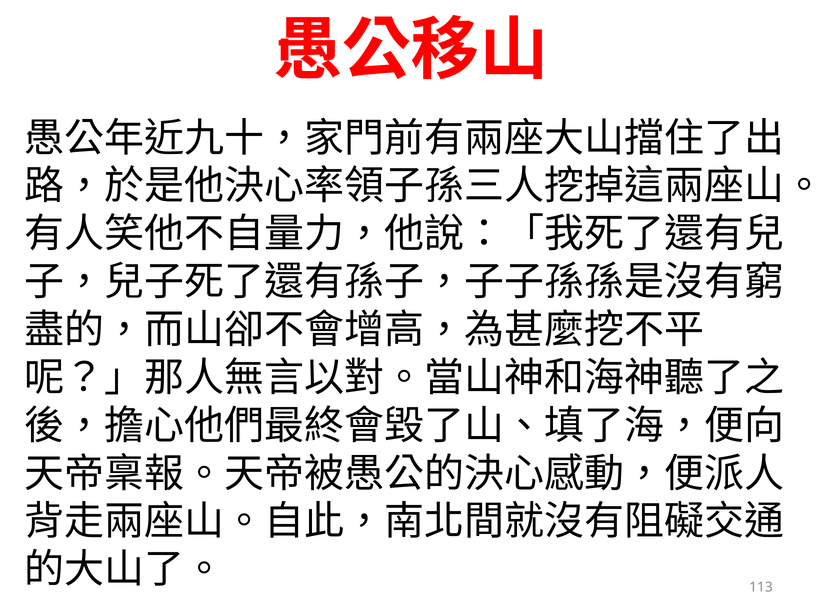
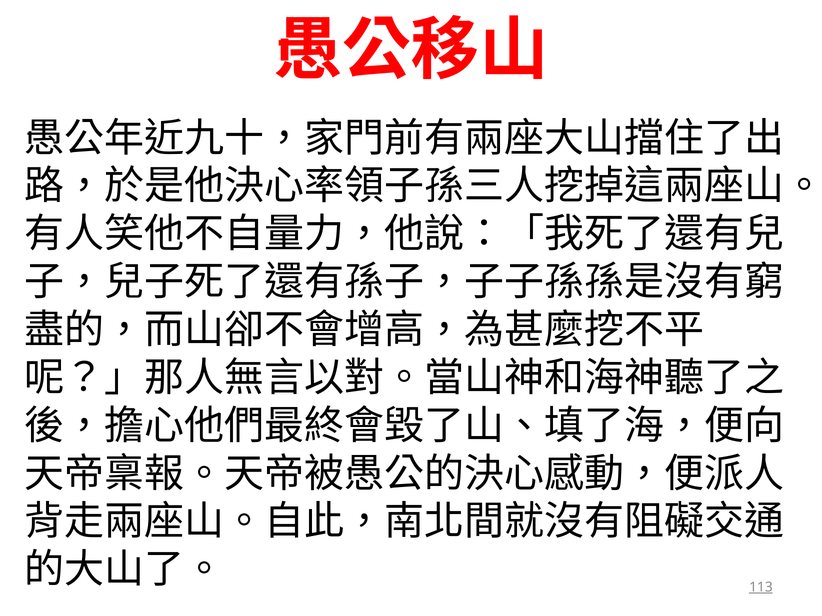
113 underline: none -> present
